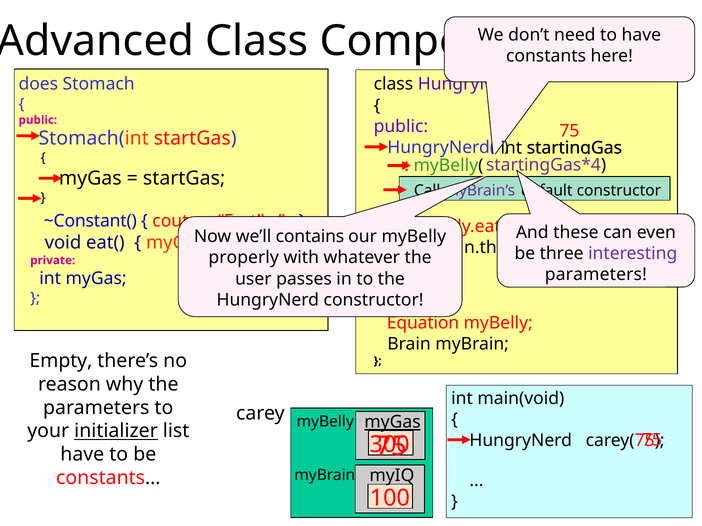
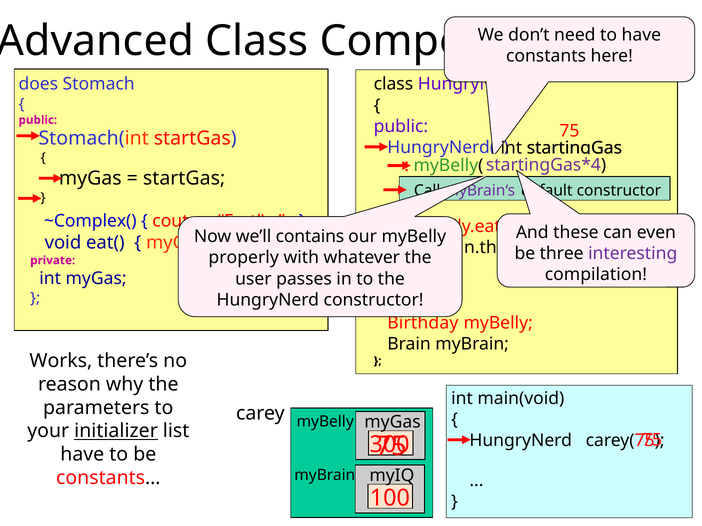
~Constant(: ~Constant( -> ~Complex(
parameters at (596, 275): parameters -> compilation
Equation: Equation -> Birthday
Empty: Empty -> Works
myGas at (392, 423) underline: present -> none
